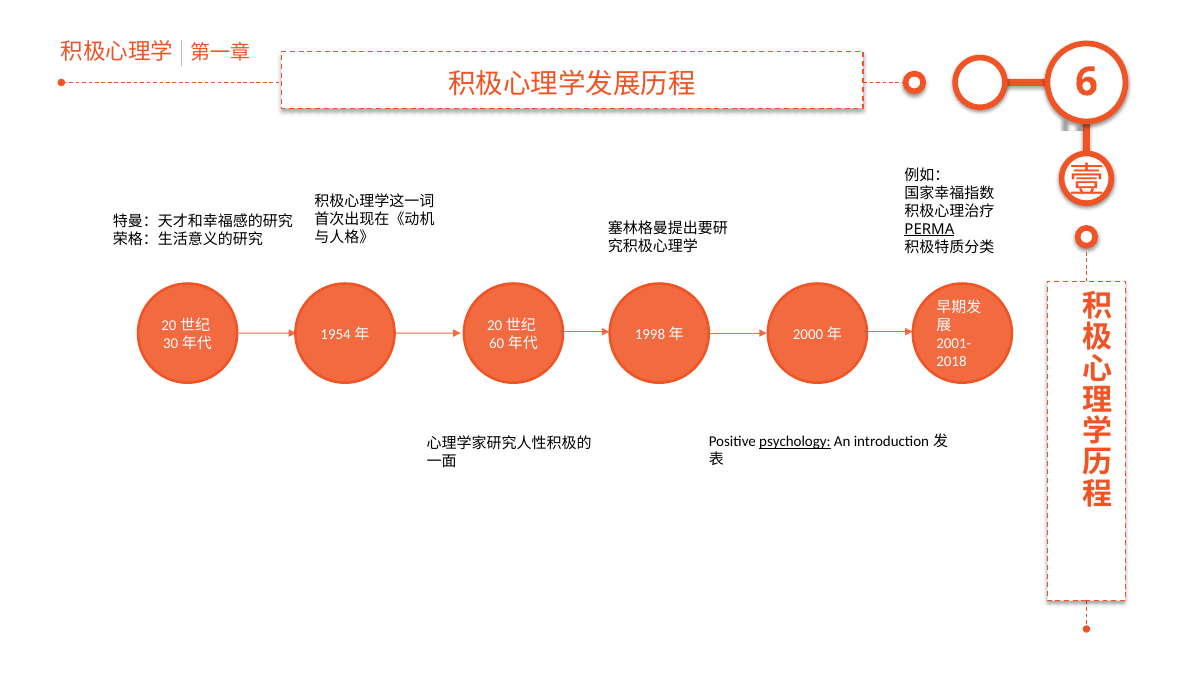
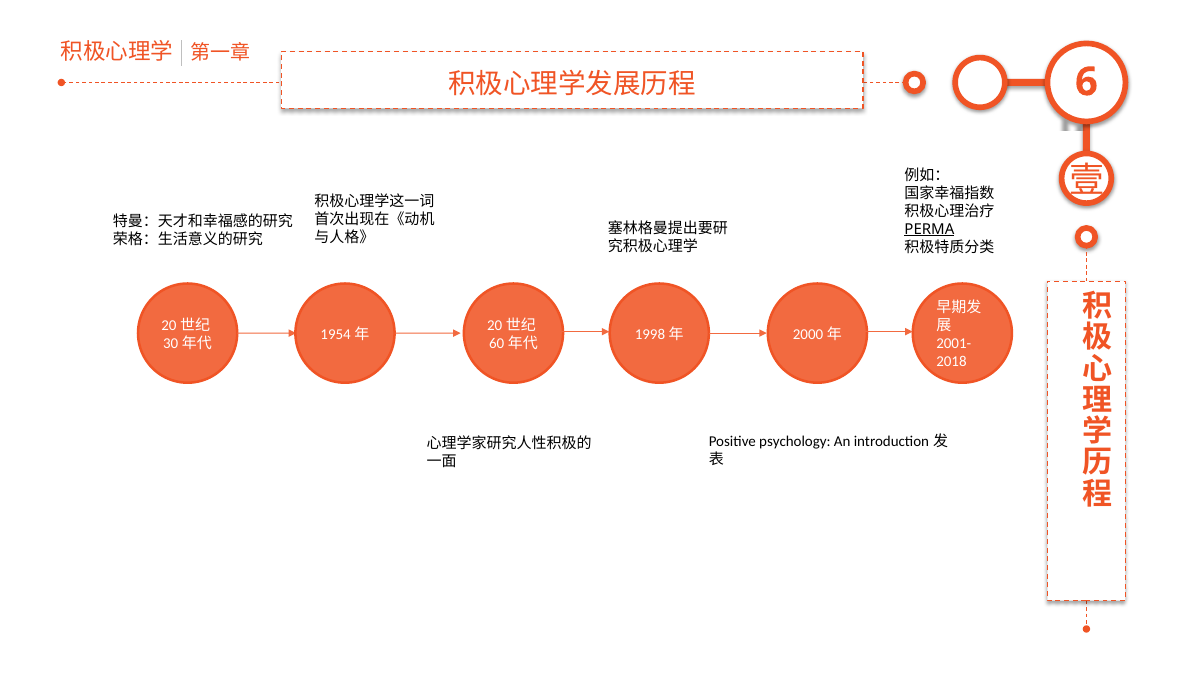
psychology underline: present -> none
